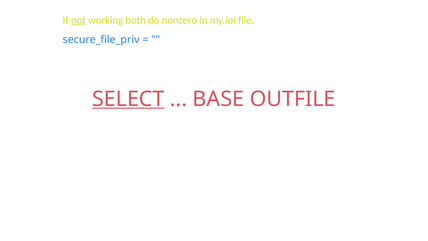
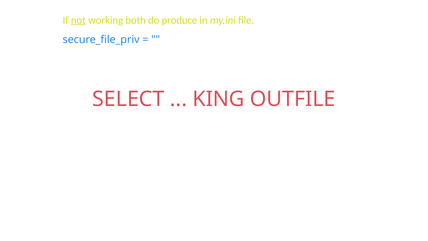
nonzero: nonzero -> produce
SELECT underline: present -> none
BASE: BASE -> KING
